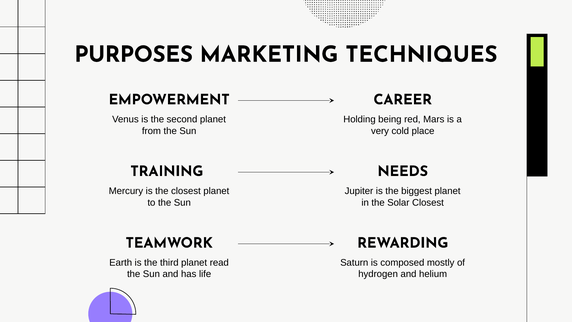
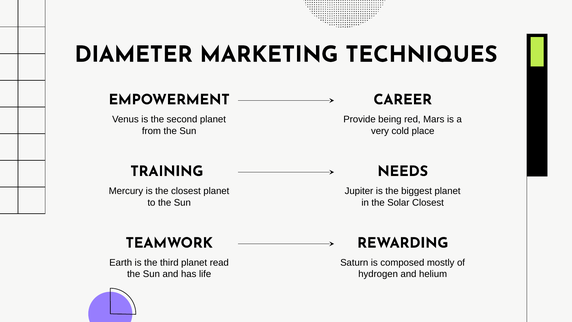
PURPOSES: PURPOSES -> DIAMETER
Holding: Holding -> Provide
